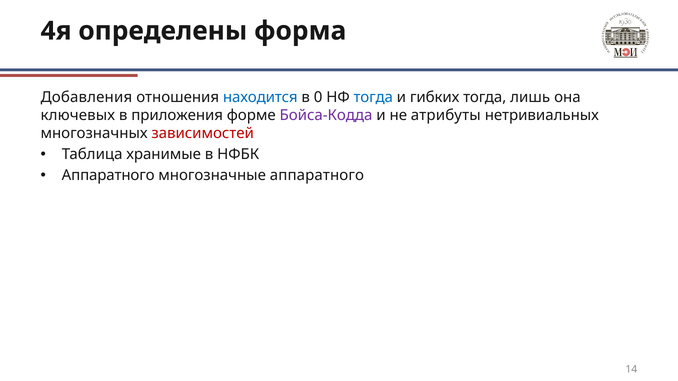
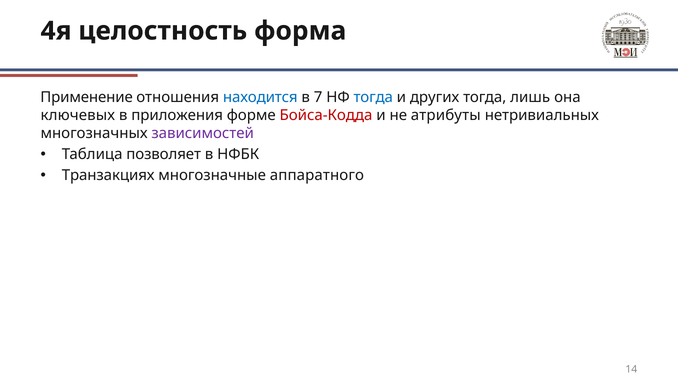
определены: определены -> целостность
Добавления: Добавления -> Применение
0: 0 -> 7
гибких: гибких -> других
Бойса-Кодда colour: purple -> red
зависимостей colour: red -> purple
хранимые: хранимые -> позволяет
Аппаратного at (108, 176): Аппаратного -> Транзакциях
